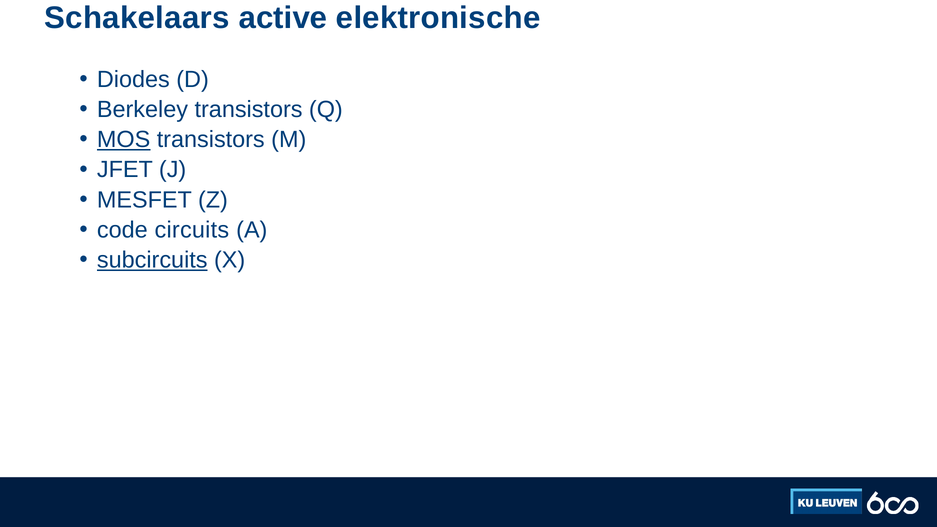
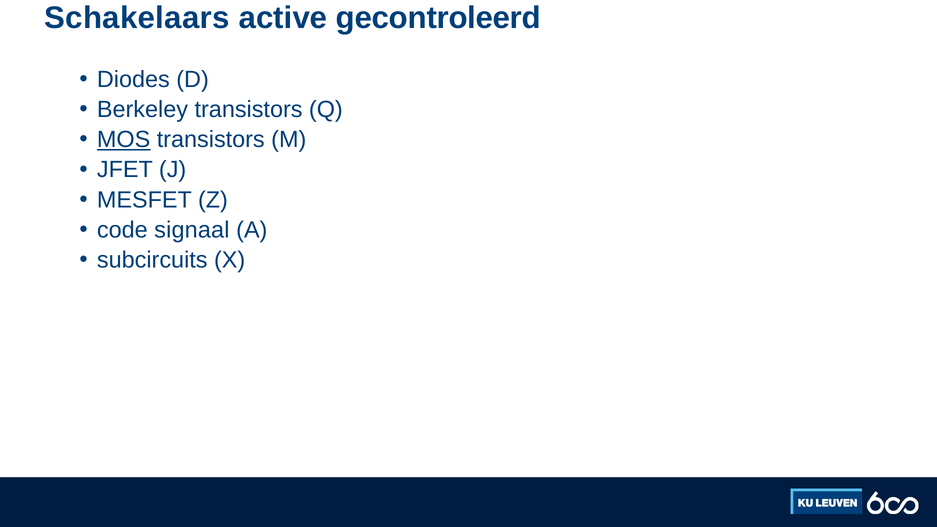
elektronische: elektronische -> gecontroleerd
circuits: circuits -> signaal
subcircuits underline: present -> none
